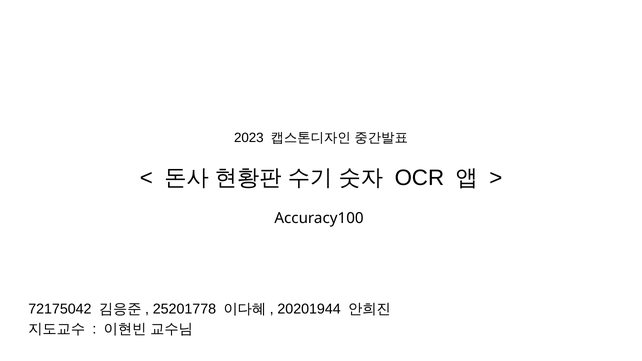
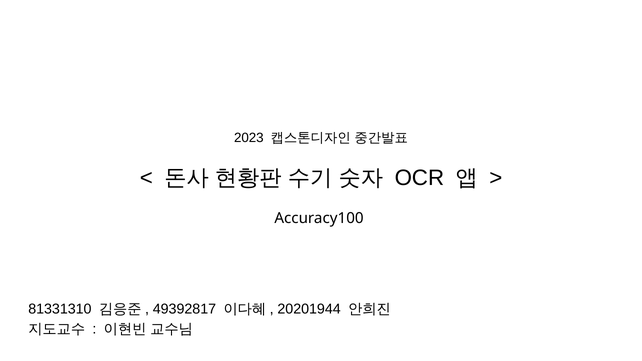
72175042: 72175042 -> 81331310
25201778: 25201778 -> 49392817
